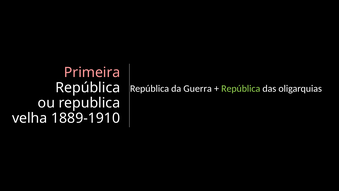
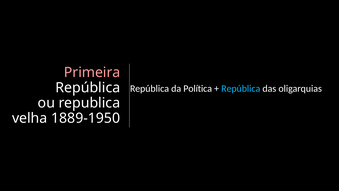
Guerra: Guerra -> Política
República at (241, 88) colour: light green -> light blue
1889-1910: 1889-1910 -> 1889-1950
